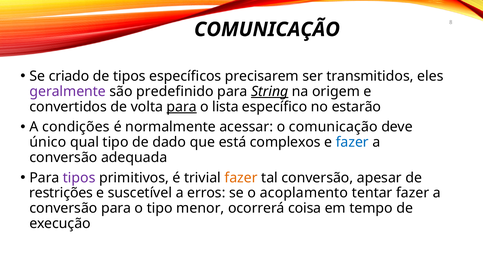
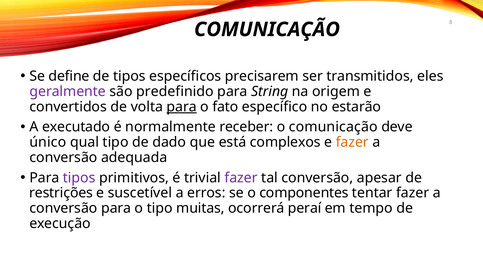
criado: criado -> define
String underline: present -> none
lista: lista -> fato
condições: condições -> executado
acessar: acessar -> receber
fazer at (352, 142) colour: blue -> orange
fazer at (241, 178) colour: orange -> purple
acoplamento: acoplamento -> componentes
menor: menor -> muitas
coisa: coisa -> peraí
